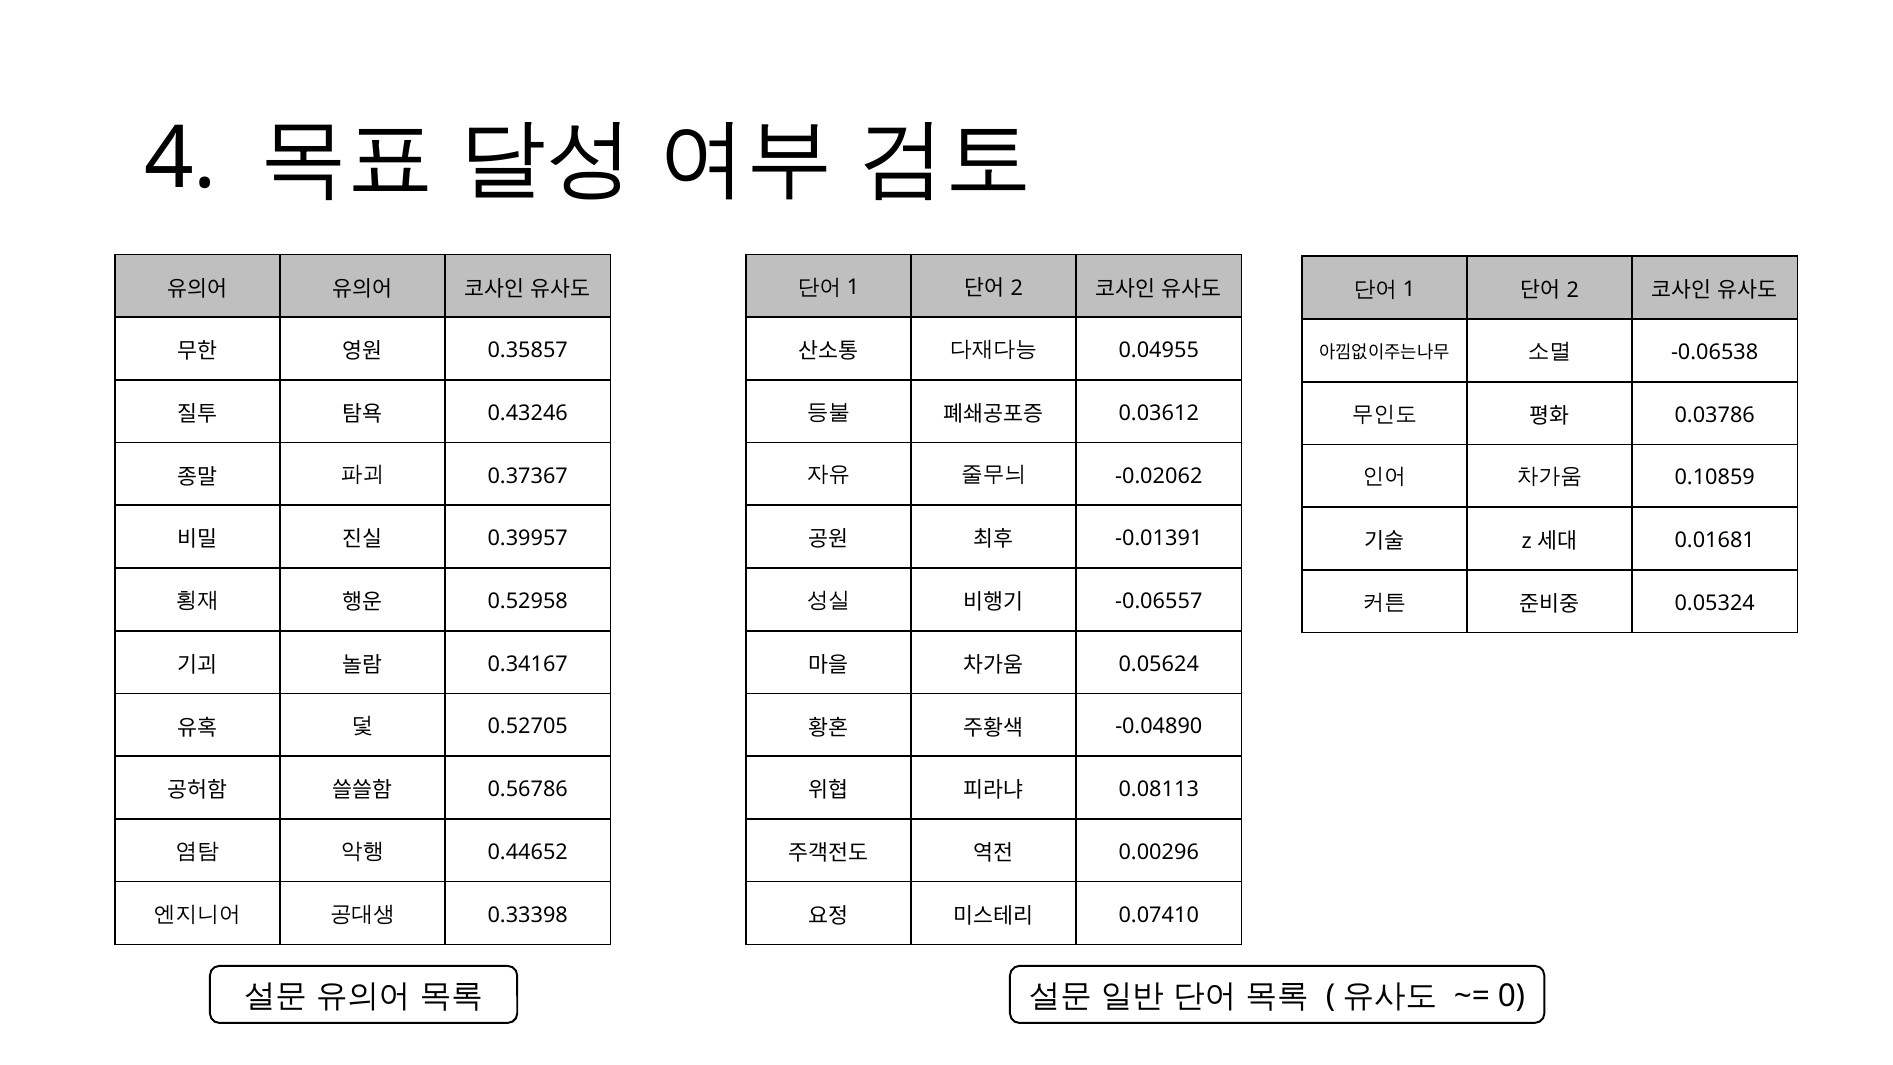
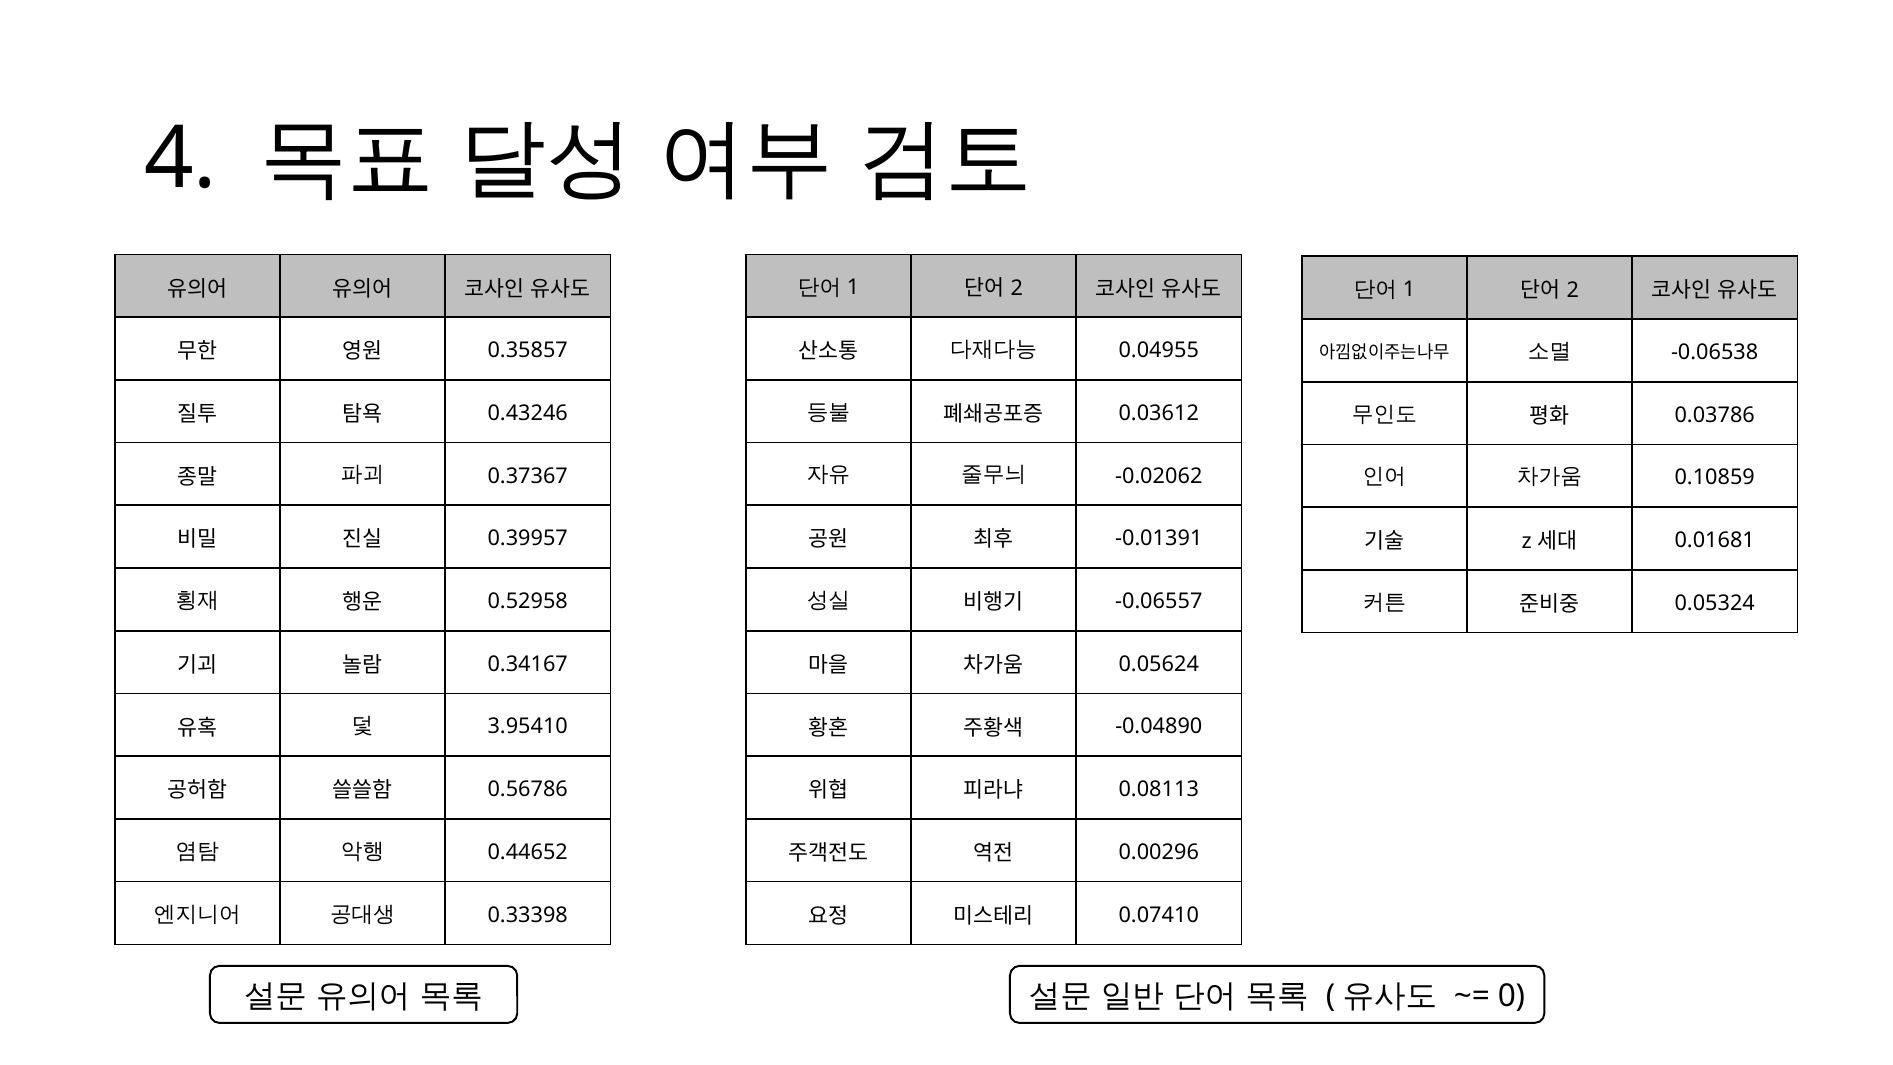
0.52705: 0.52705 -> 3.95410
